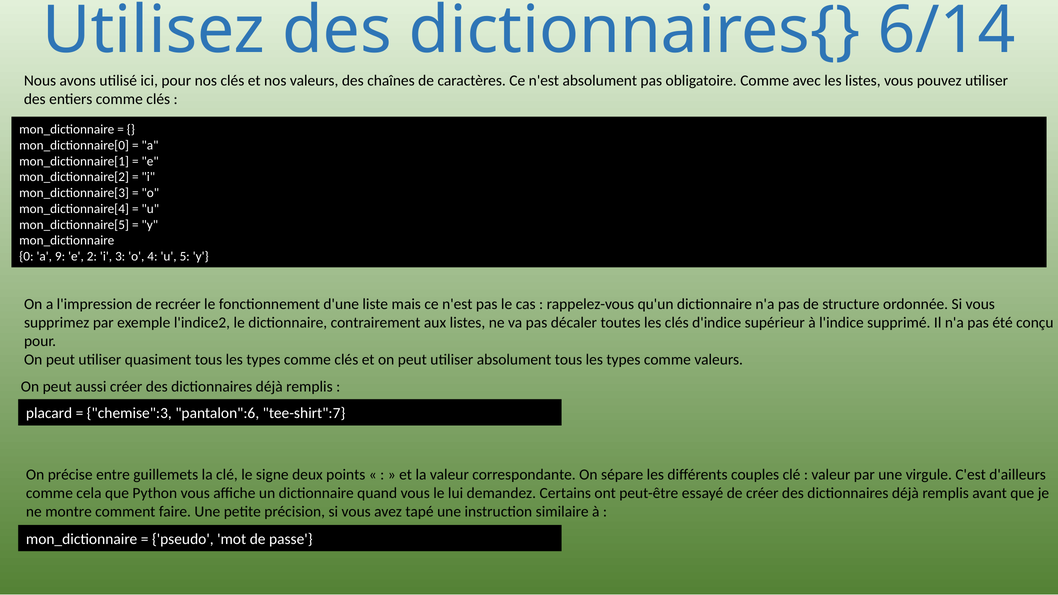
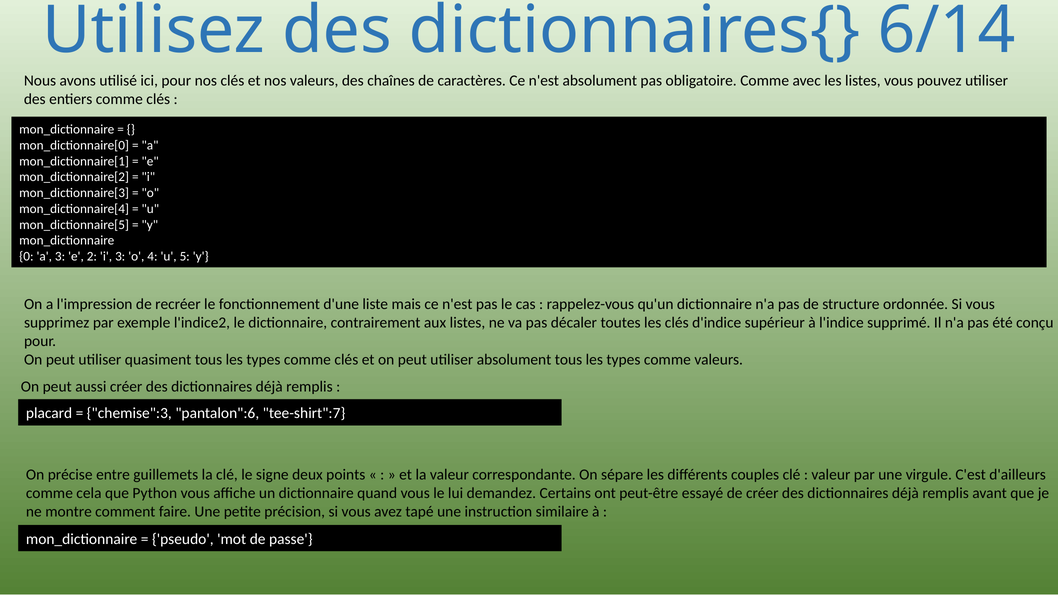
a 9: 9 -> 3
